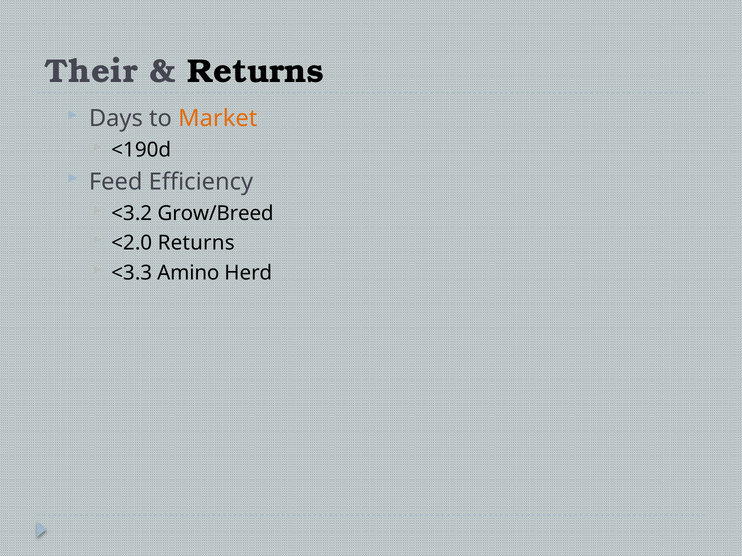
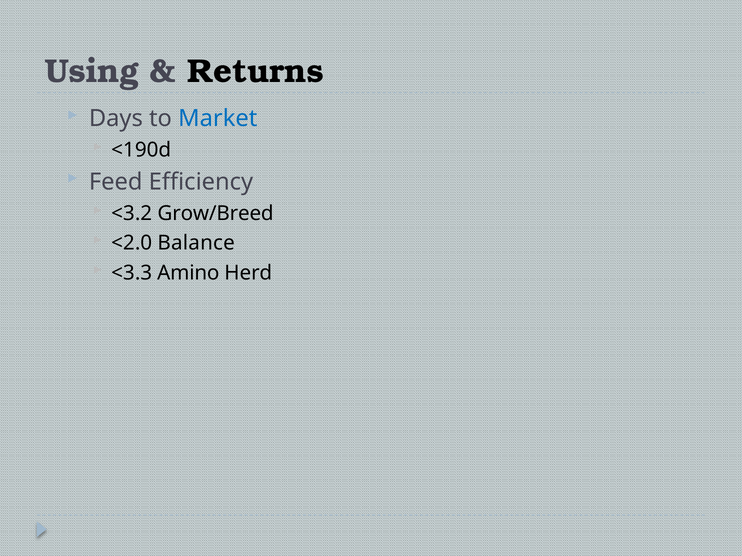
Their: Their -> Using
Market colour: orange -> blue
<2.0 Returns: Returns -> Balance
